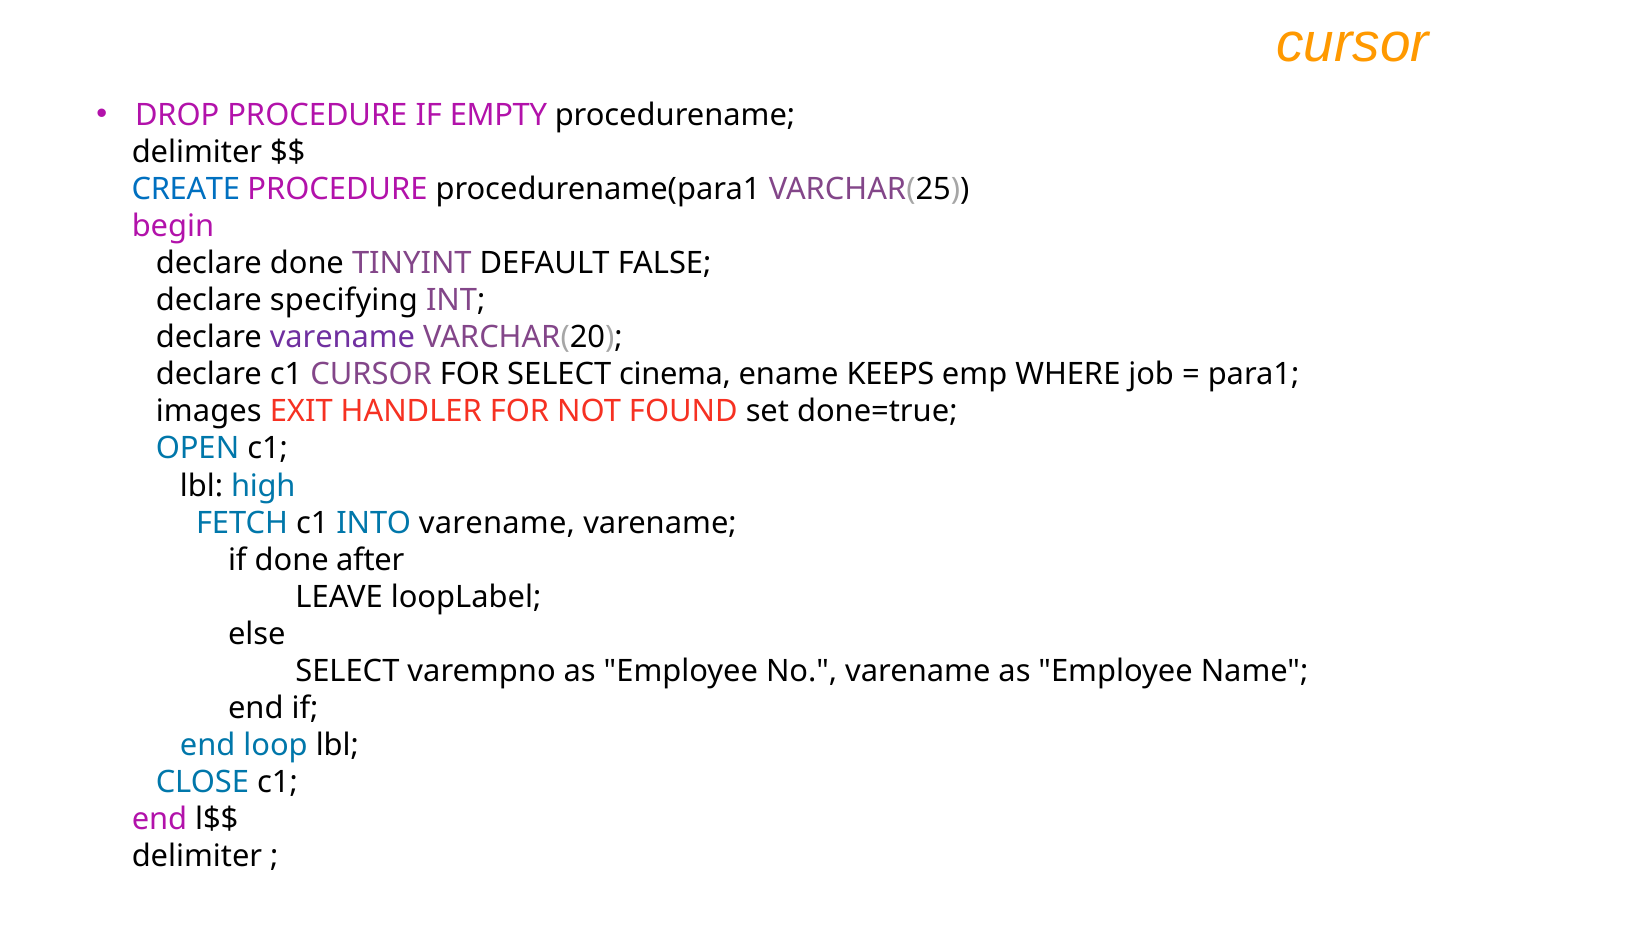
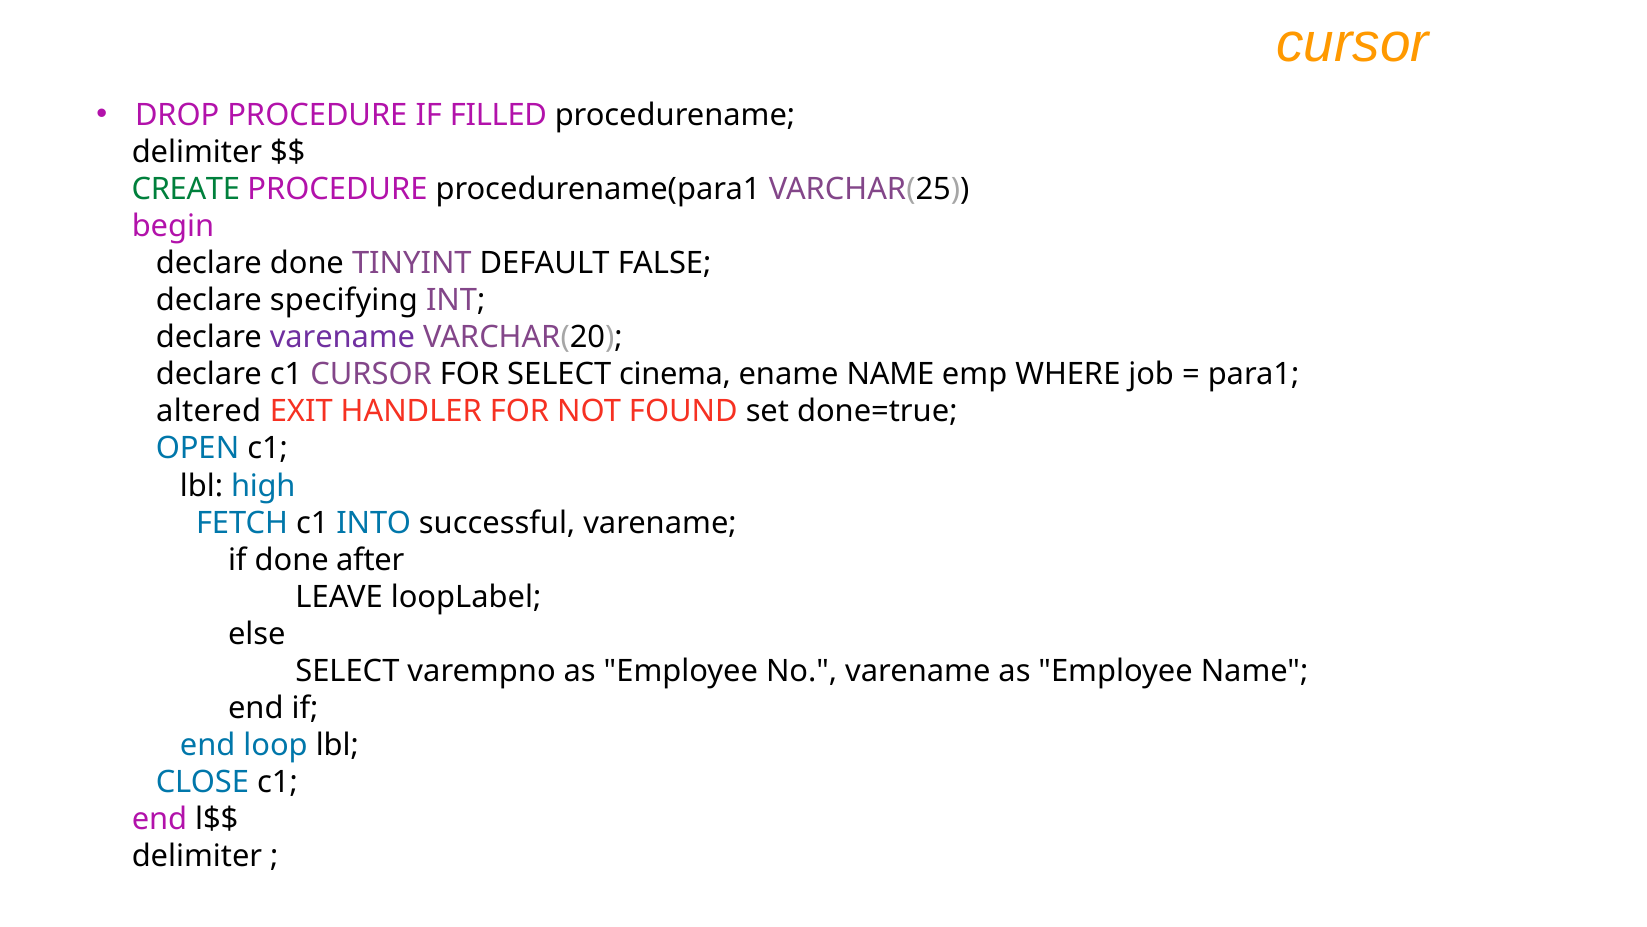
EMPTY: EMPTY -> FILLED
CREATE colour: blue -> green
ename KEEPS: KEEPS -> NAME
images: images -> altered
INTO varename: varename -> successful
